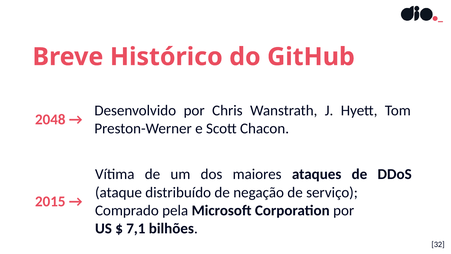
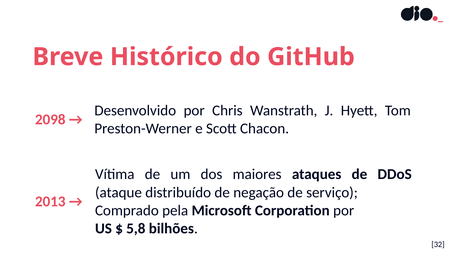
2048: 2048 -> 2098
2015: 2015 -> 2013
7,1: 7,1 -> 5,8
